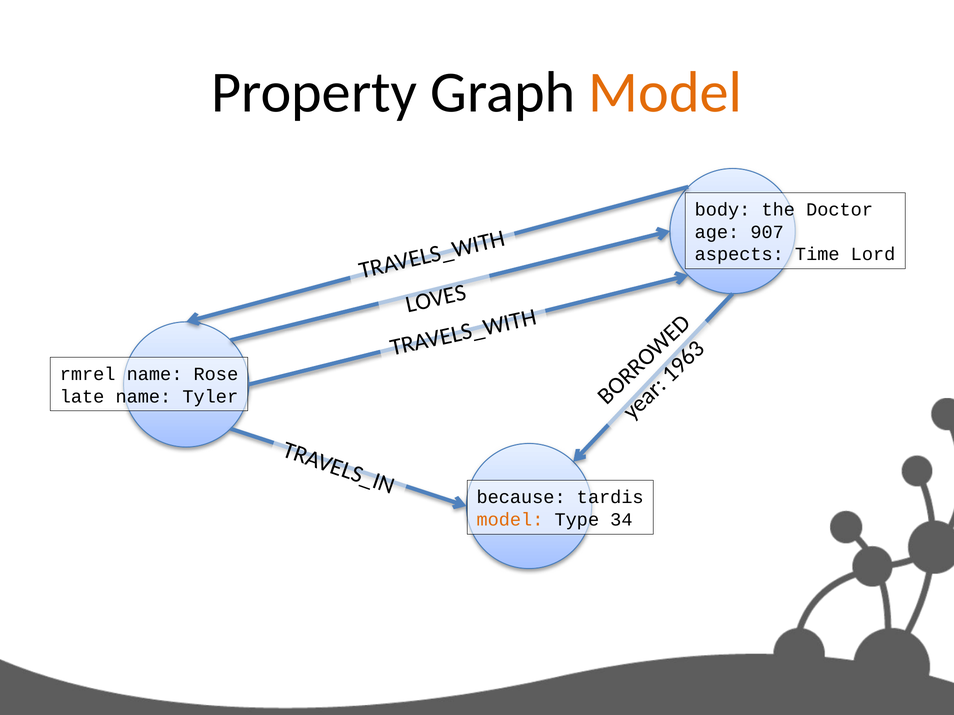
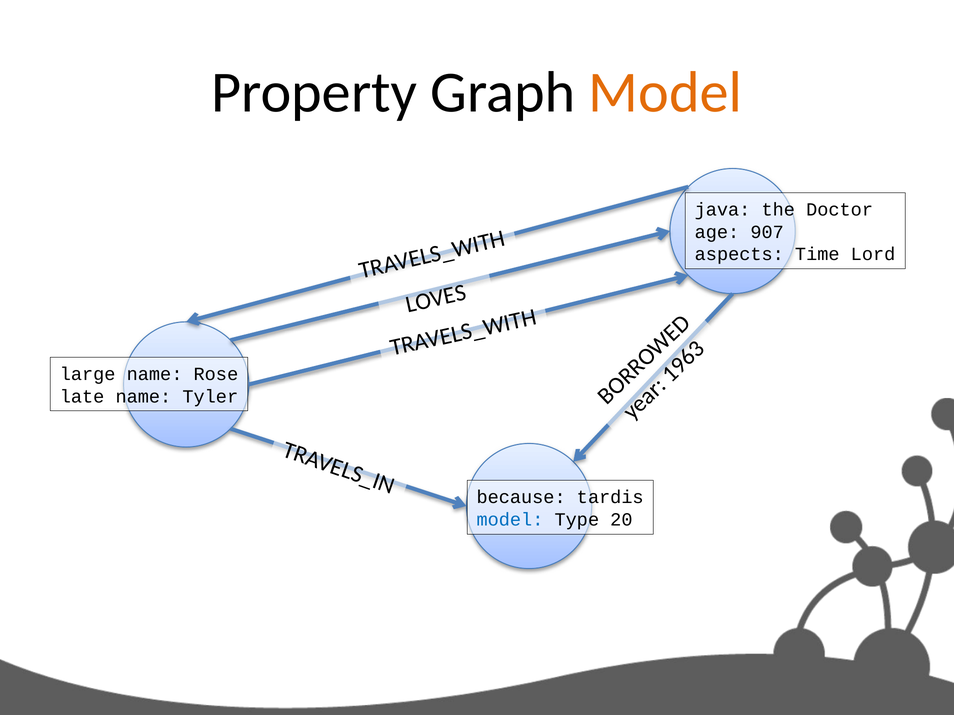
body: body -> java
rmrel: rmrel -> large
model at (510, 520) colour: orange -> blue
34: 34 -> 20
